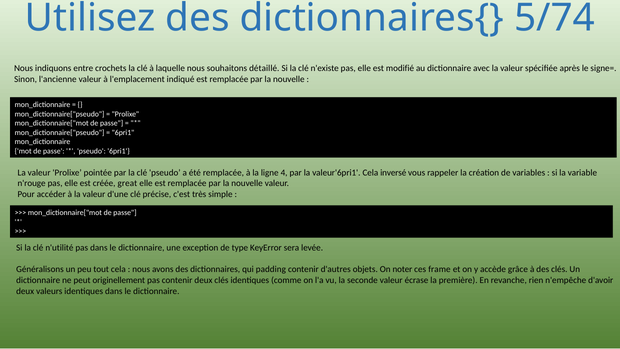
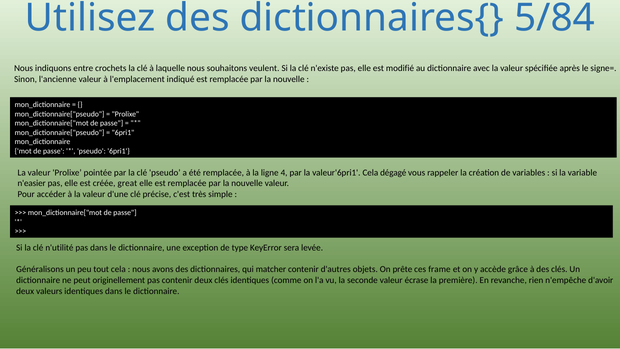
5/74: 5/74 -> 5/84
détaillé: détaillé -> veulent
inversé: inversé -> dégagé
n'rouge: n'rouge -> n'easier
padding: padding -> matcher
noter: noter -> prête
